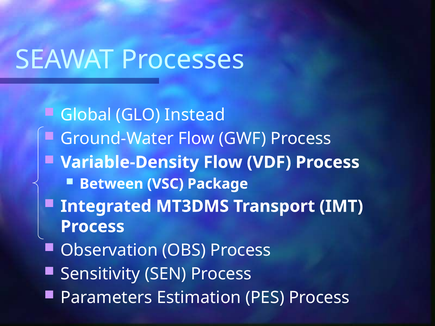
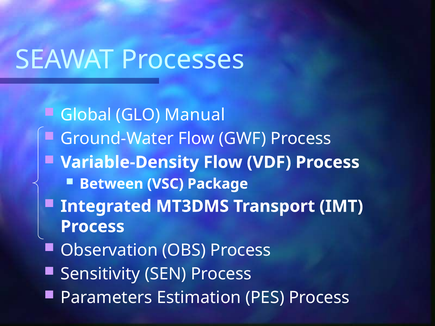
Instead: Instead -> Manual
